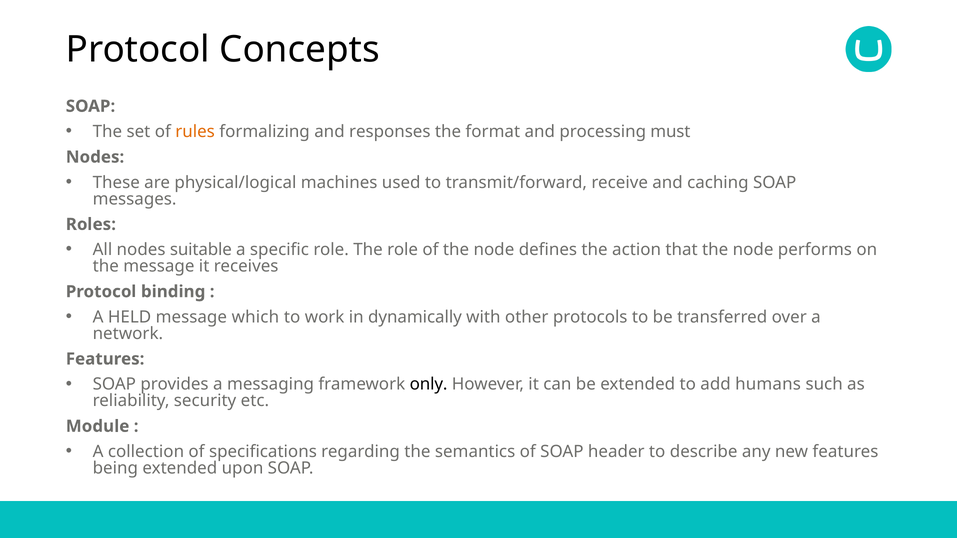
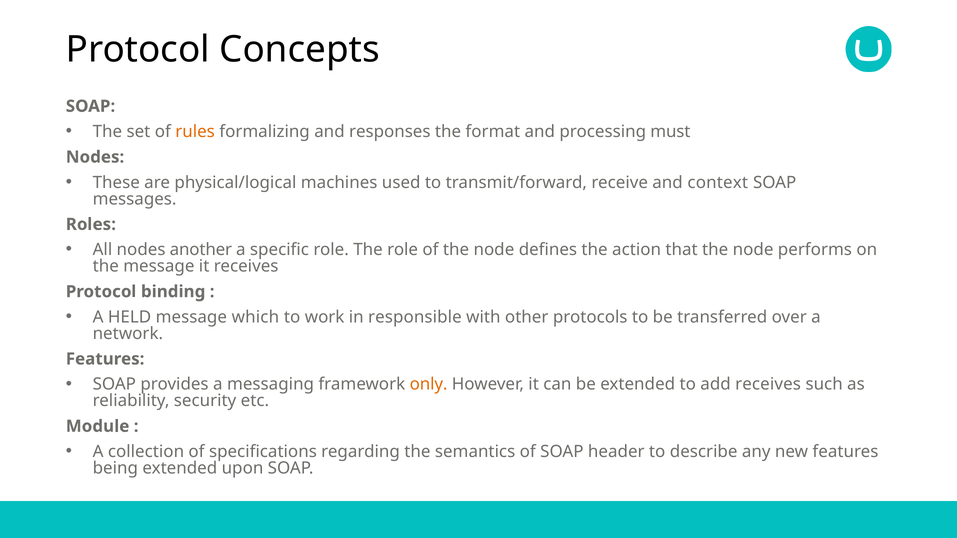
caching: caching -> context
suitable: suitable -> another
dynamically: dynamically -> responsible
only colour: black -> orange
add humans: humans -> receives
